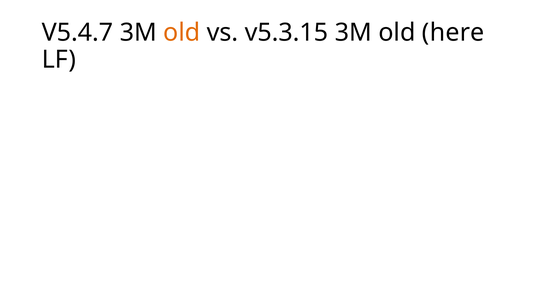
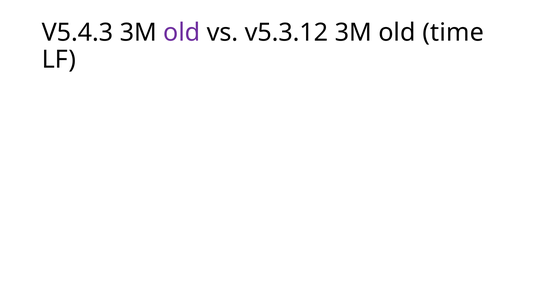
V5.4.7: V5.4.7 -> V5.4.3
old at (182, 32) colour: orange -> purple
v5.3.15: v5.3.15 -> v5.3.12
here: here -> time
